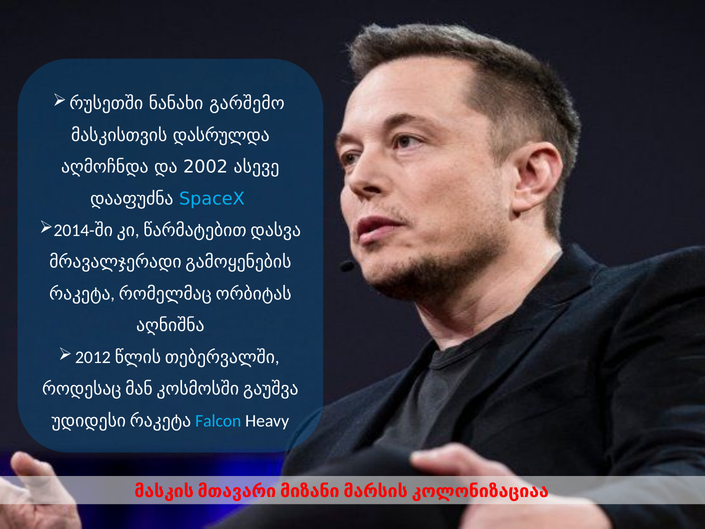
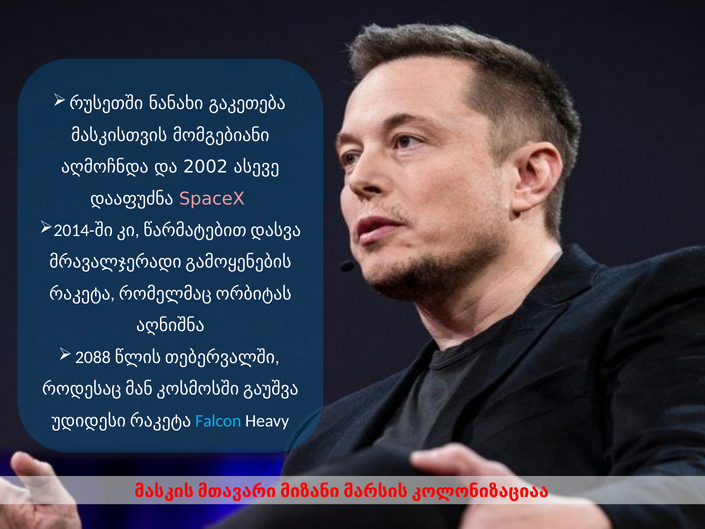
გარშემო: გარშემო -> გაკეთება
დასრულდა: დასრულდა -> მომგებიანი
SpaceX colour: light blue -> pink
2012: 2012 -> 2088
